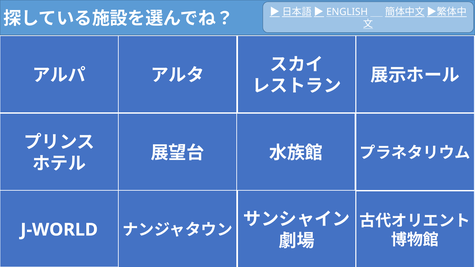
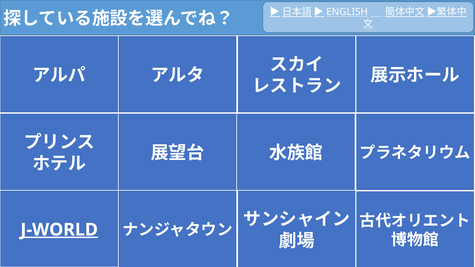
J-WORLD underline: none -> present
